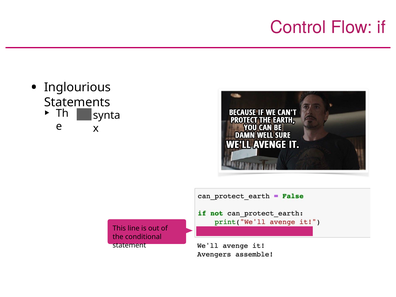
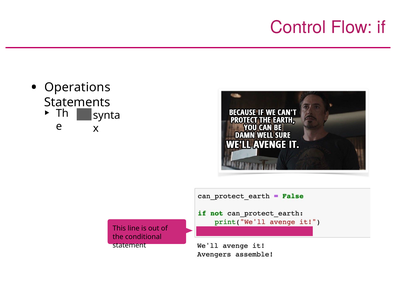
Inglourious: Inglourious -> Operations
